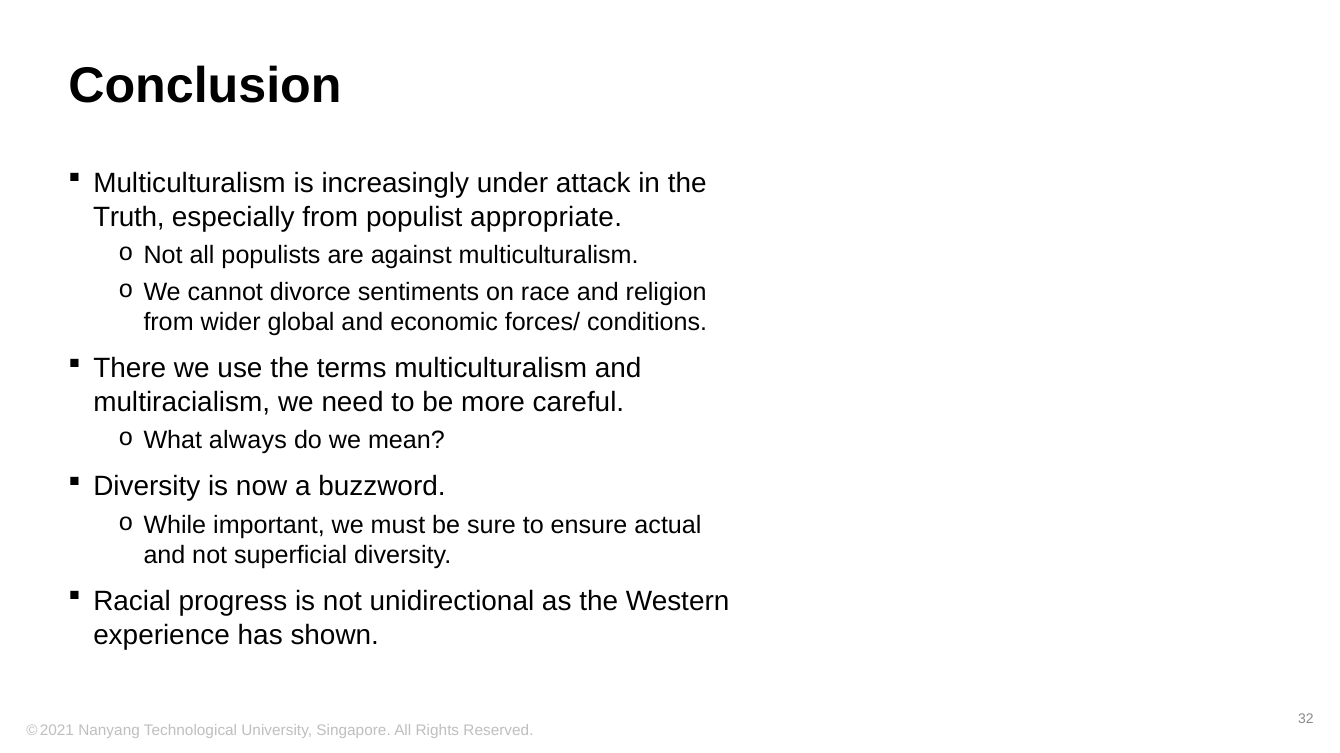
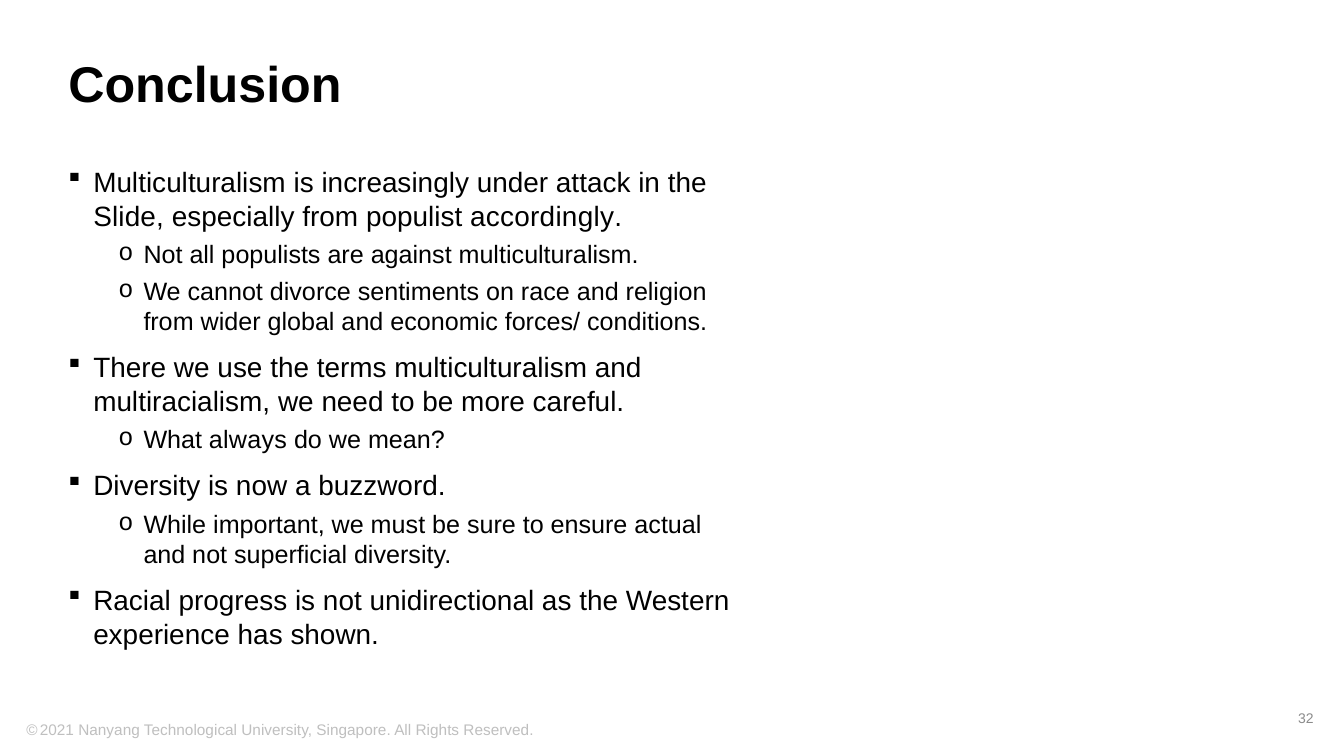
Truth: Truth -> Slide
appropriate: appropriate -> accordingly
